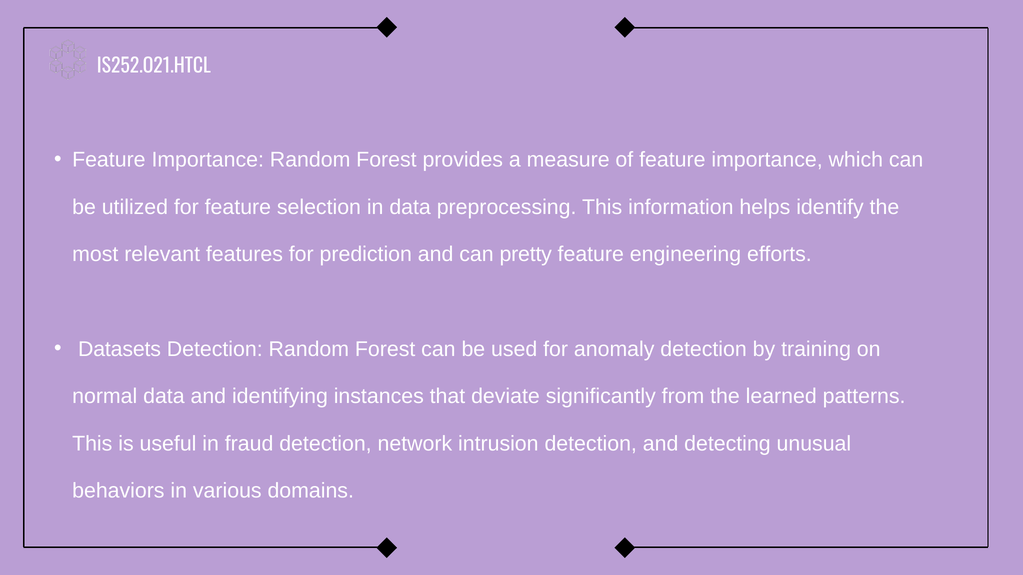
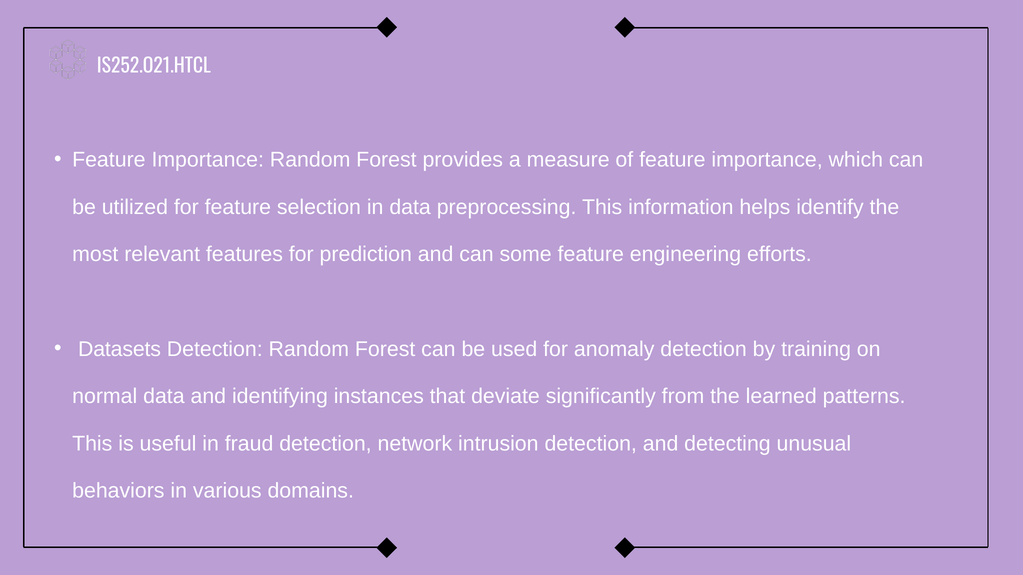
pretty: pretty -> some
